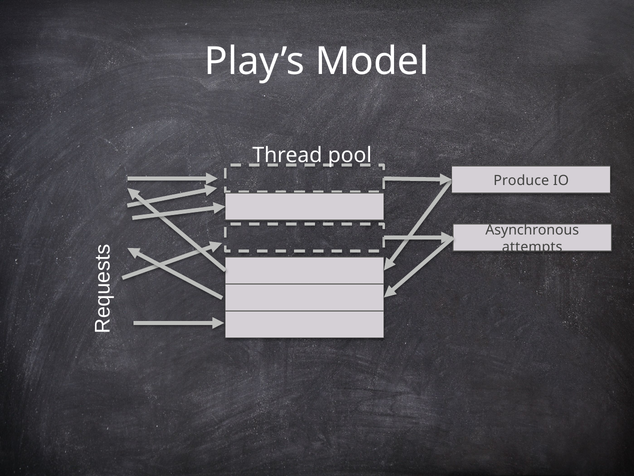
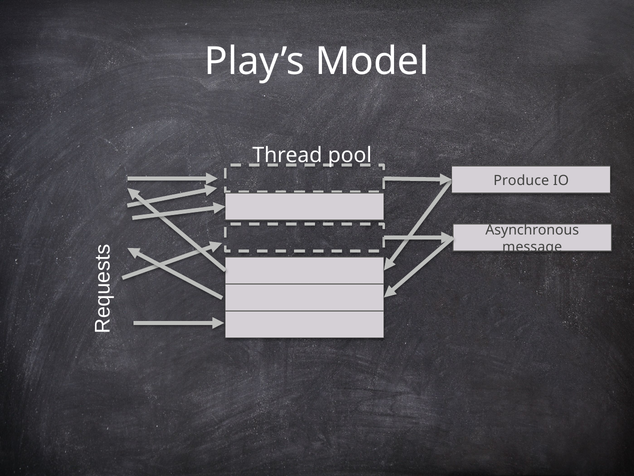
attempts: attempts -> message
